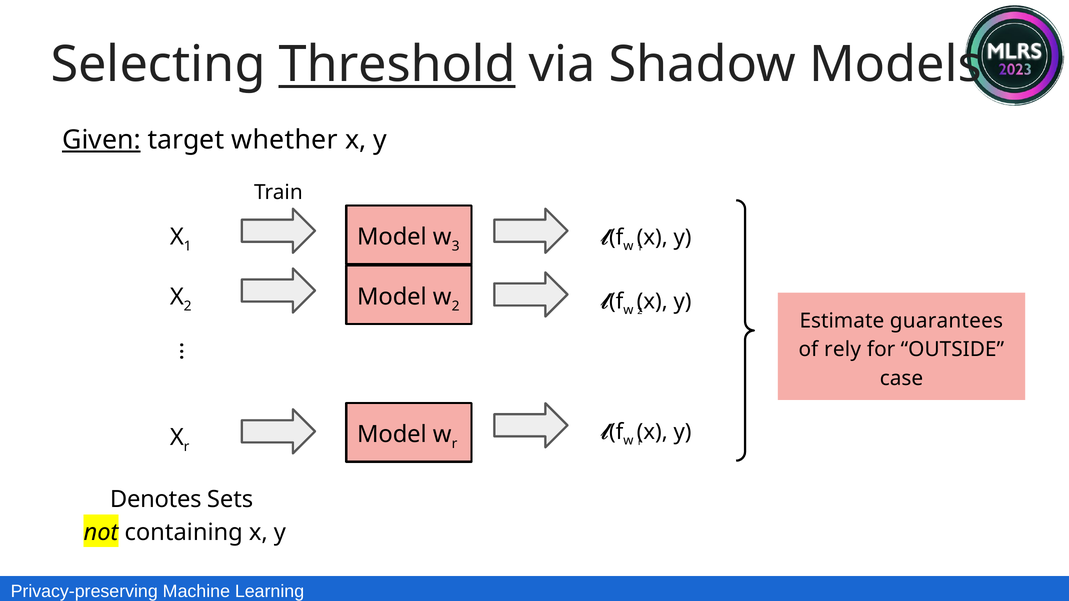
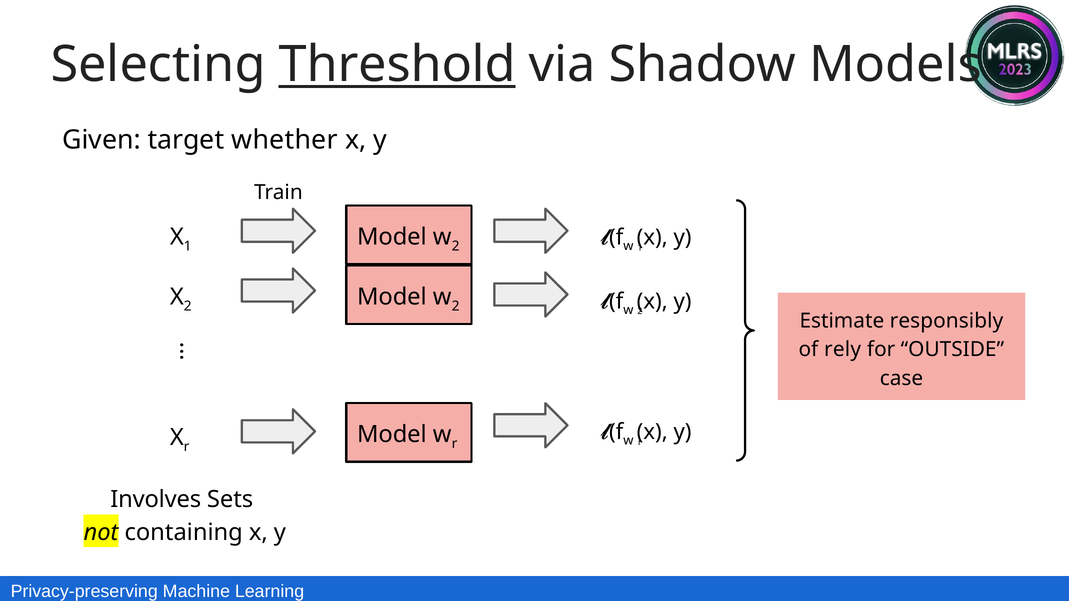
Given underline: present -> none
3 at (456, 246): 3 -> 2
guarantees: guarantees -> responsibly
Denotes: Denotes -> Involves
